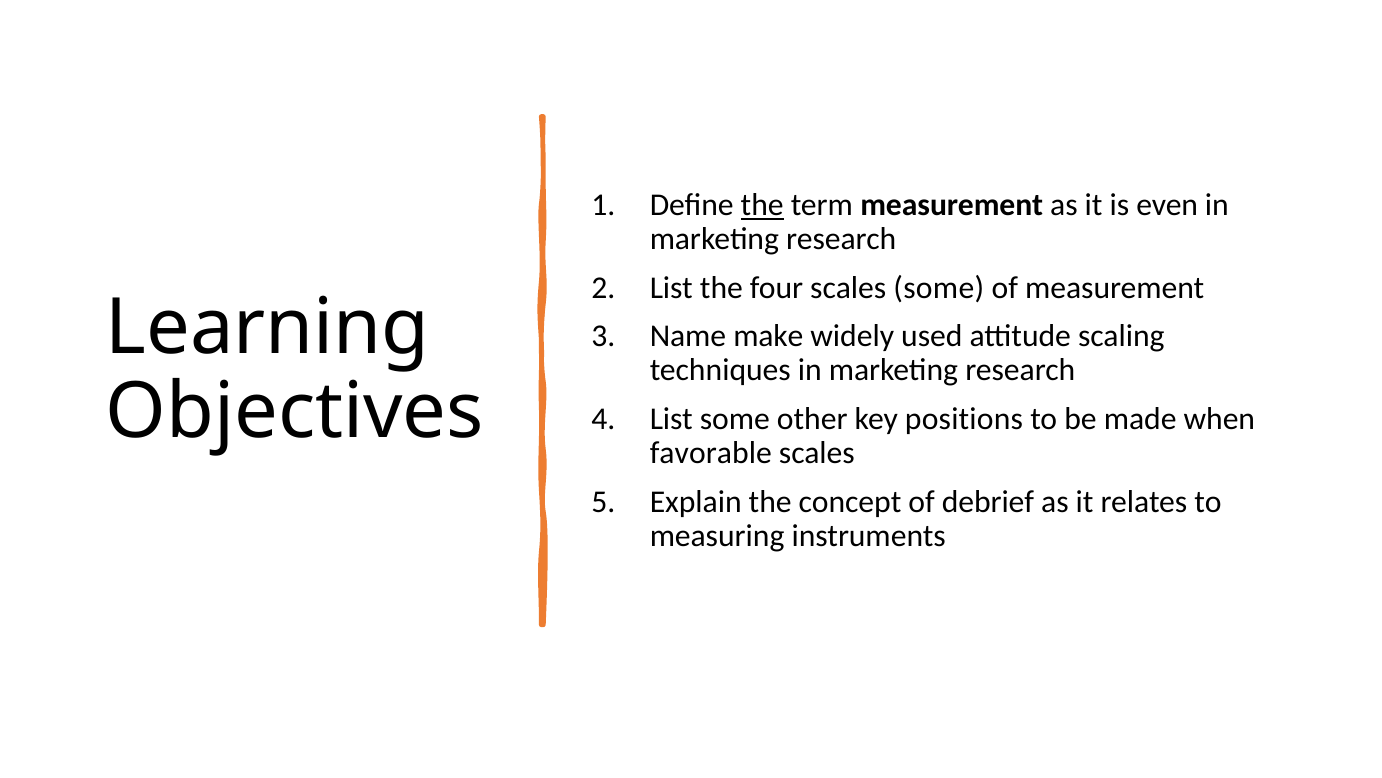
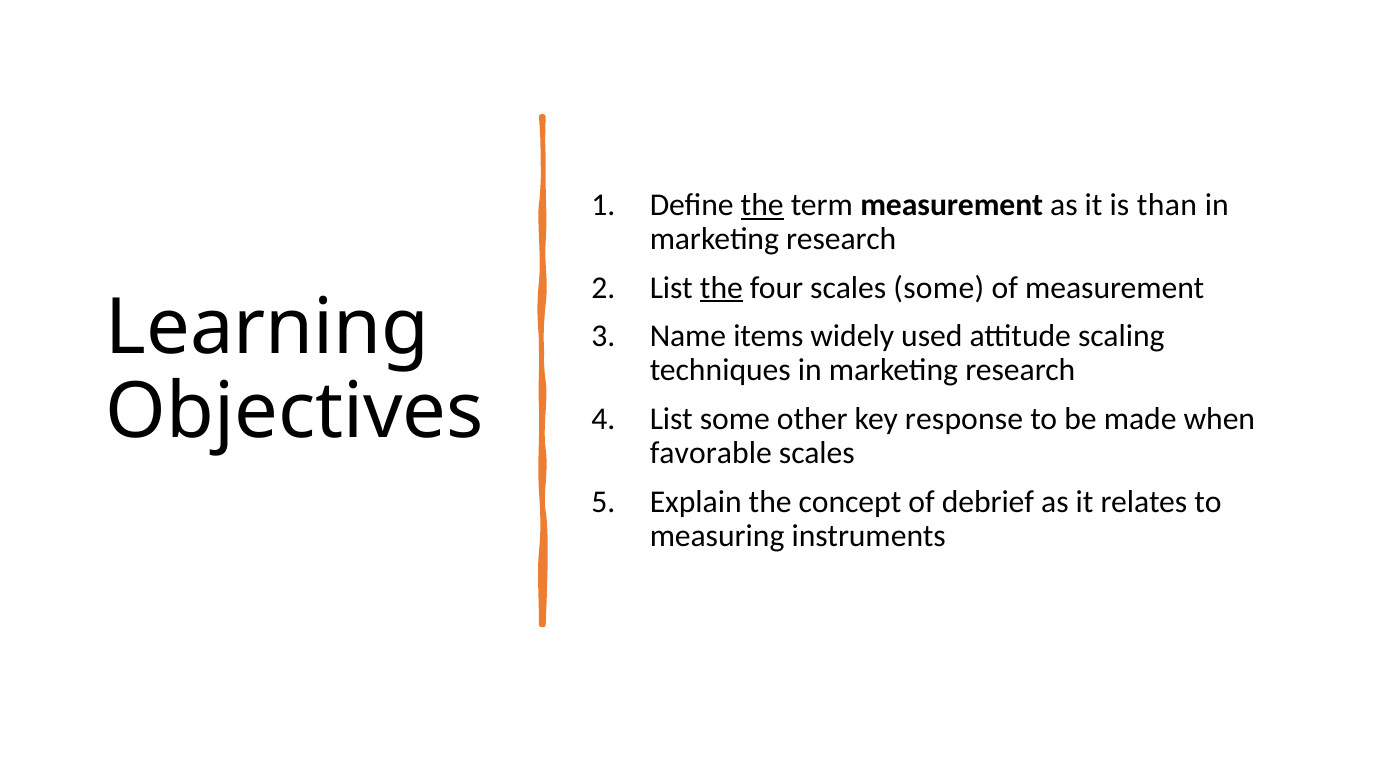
even: even -> than
the at (721, 288) underline: none -> present
make: make -> items
positions: positions -> response
